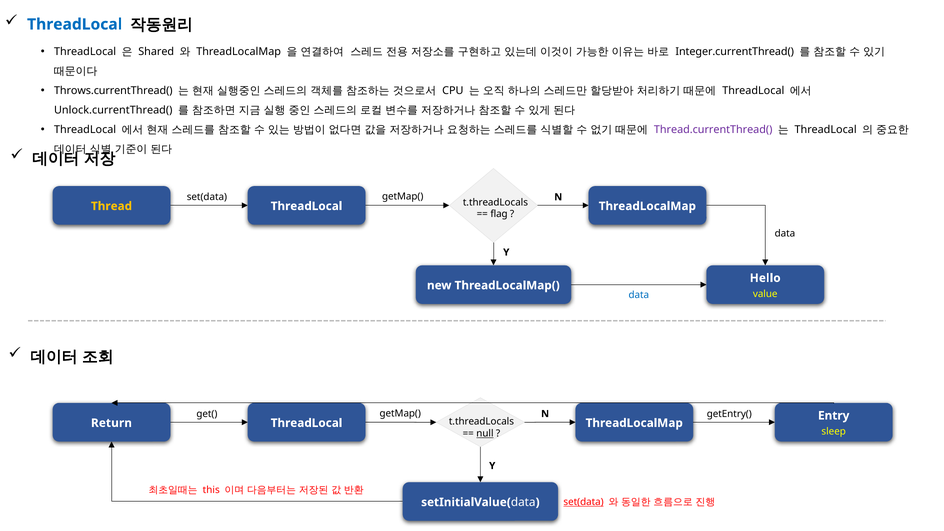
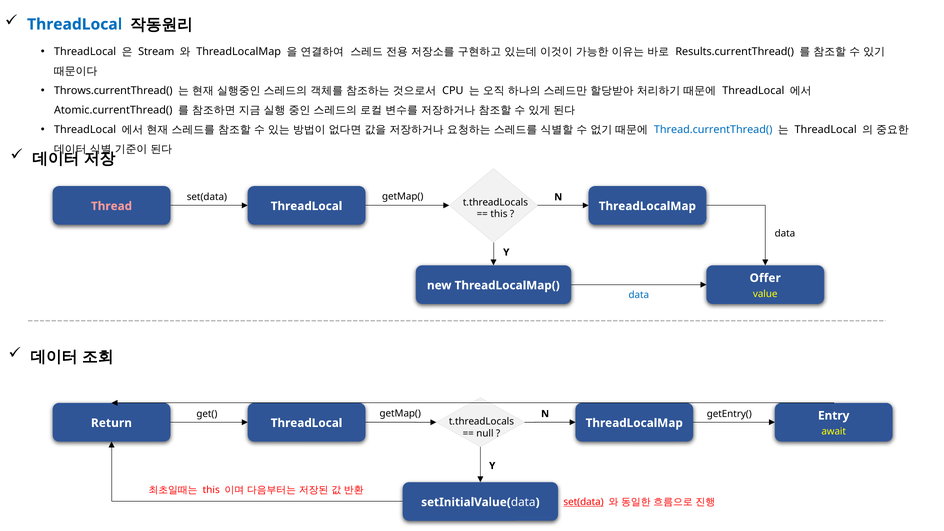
Shared: Shared -> Stream
Integer.currentThread(: Integer.currentThread( -> Results.currentThread(
Unlock.currentThread(: Unlock.currentThread( -> Atomic.currentThread(
Thread.currentThread( colour: purple -> blue
Thread colour: yellow -> pink
flag at (499, 214): flag -> this
Hello: Hello -> Offer
sleep: sleep -> await
null underline: present -> none
